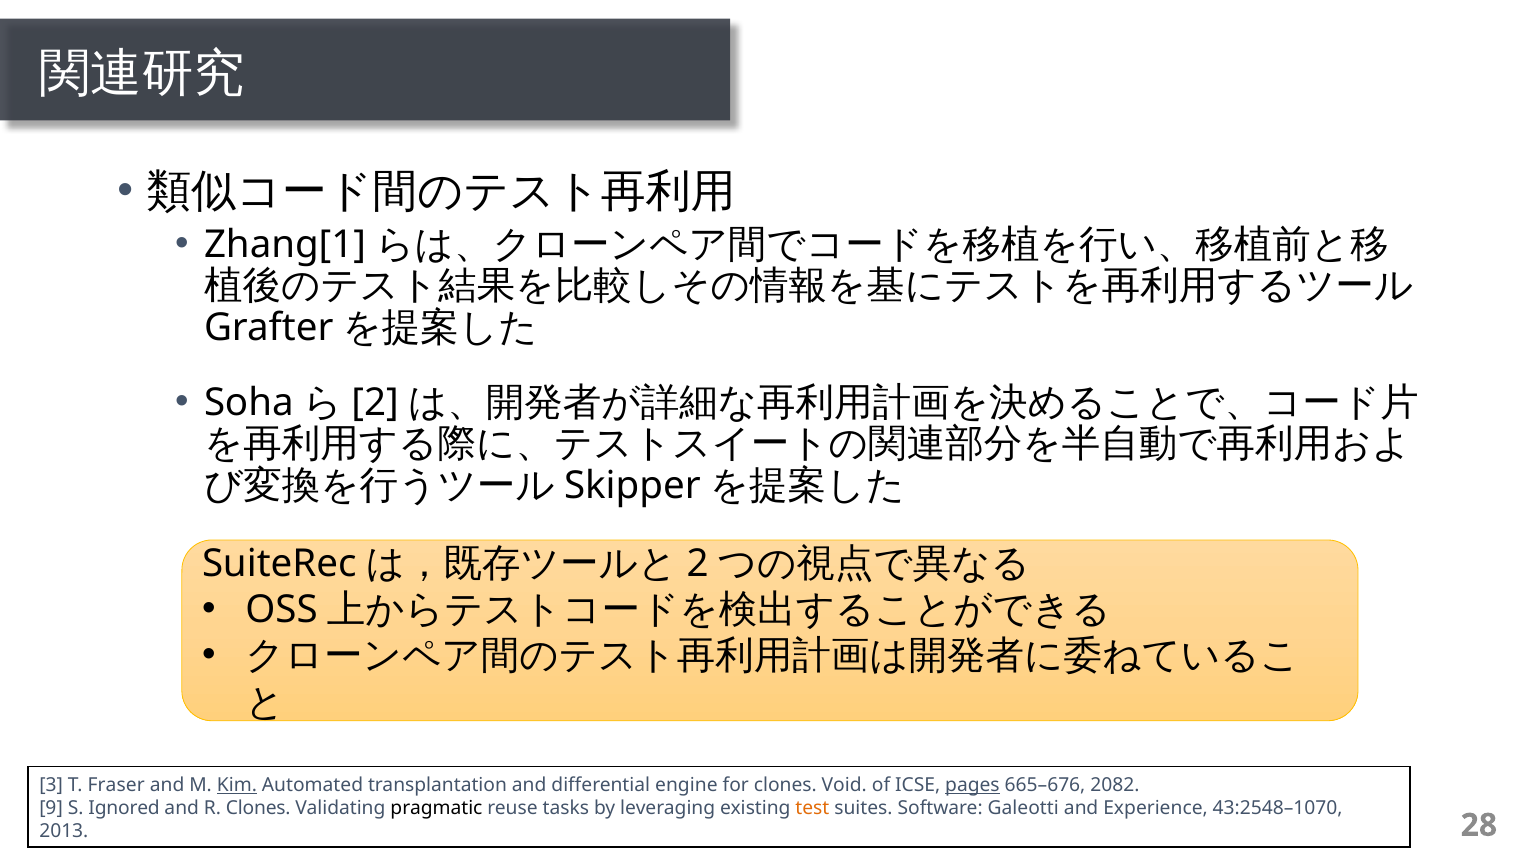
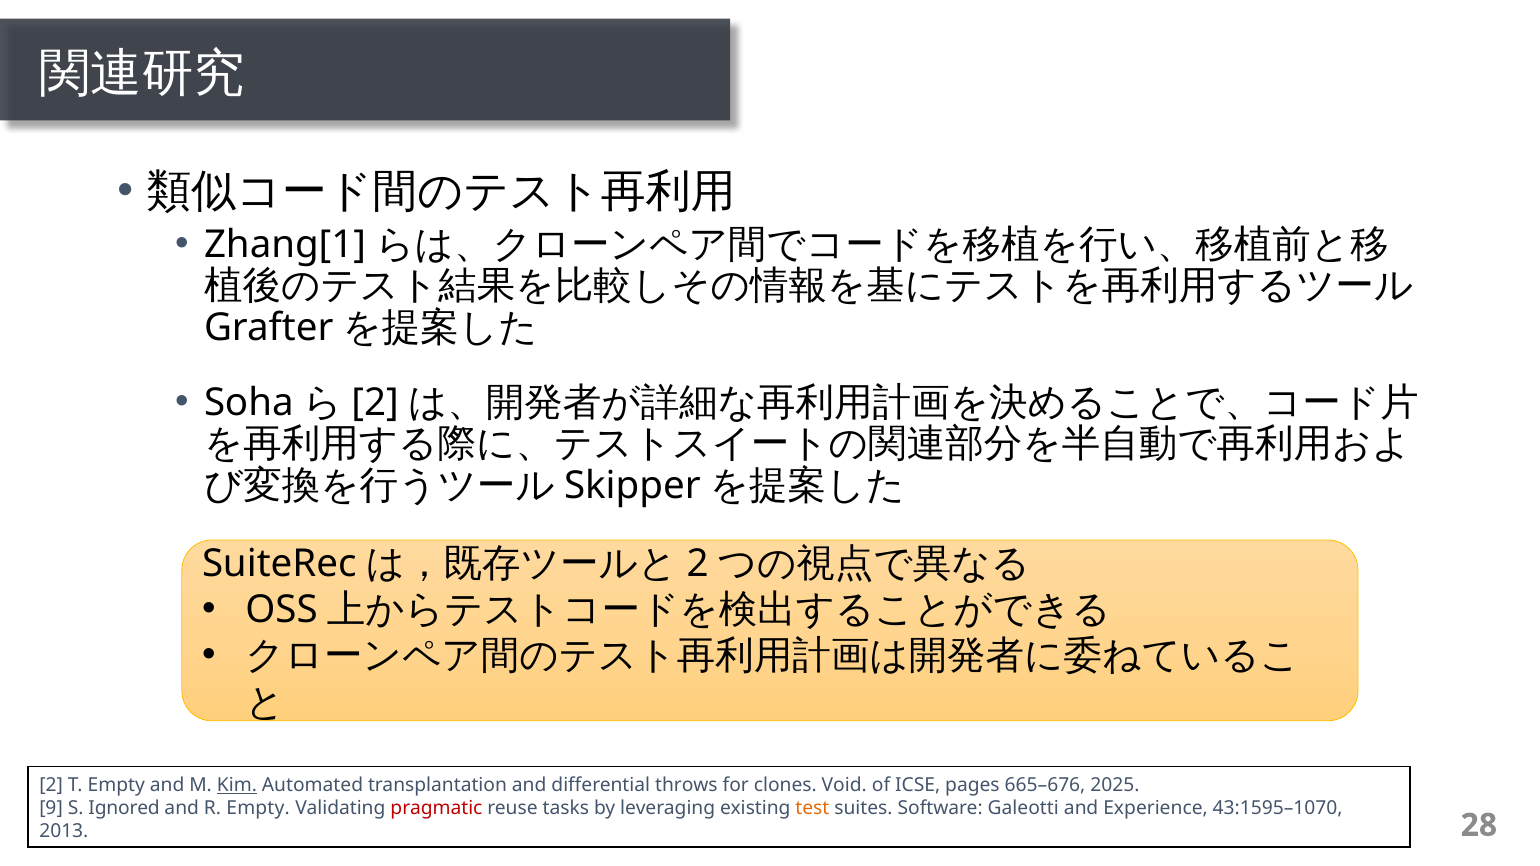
3 at (51, 785): 3 -> 2
T Fraser: Fraser -> Empty
engine: engine -> throws
pages underline: present -> none
2082: 2082 -> 2025
R Clones: Clones -> Empty
pragmatic colour: black -> red
43:2548–1070: 43:2548–1070 -> 43:1595–1070
